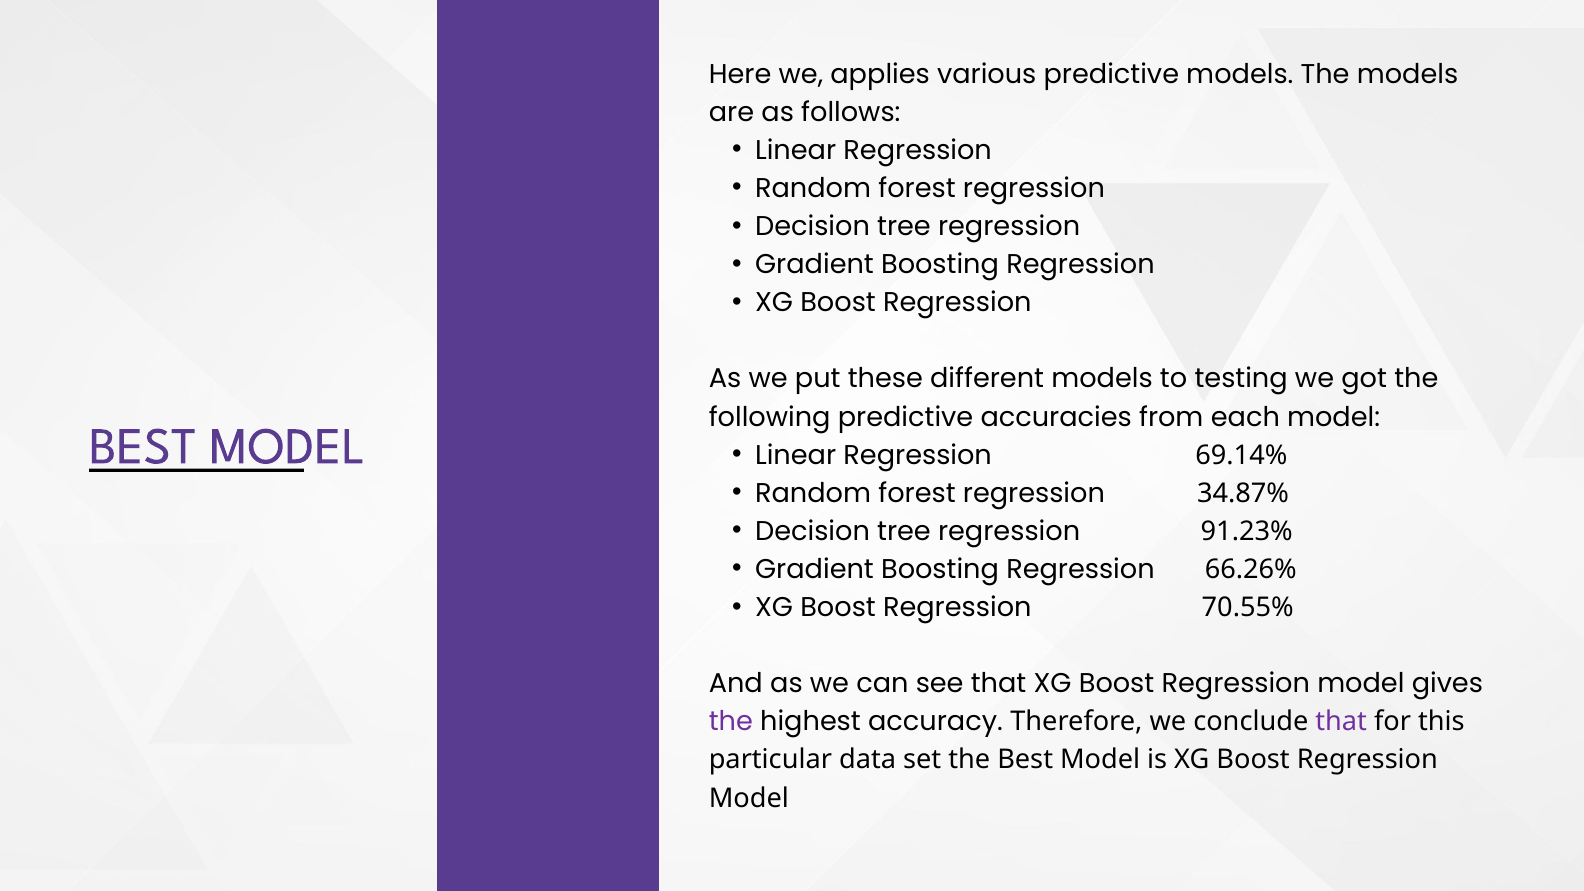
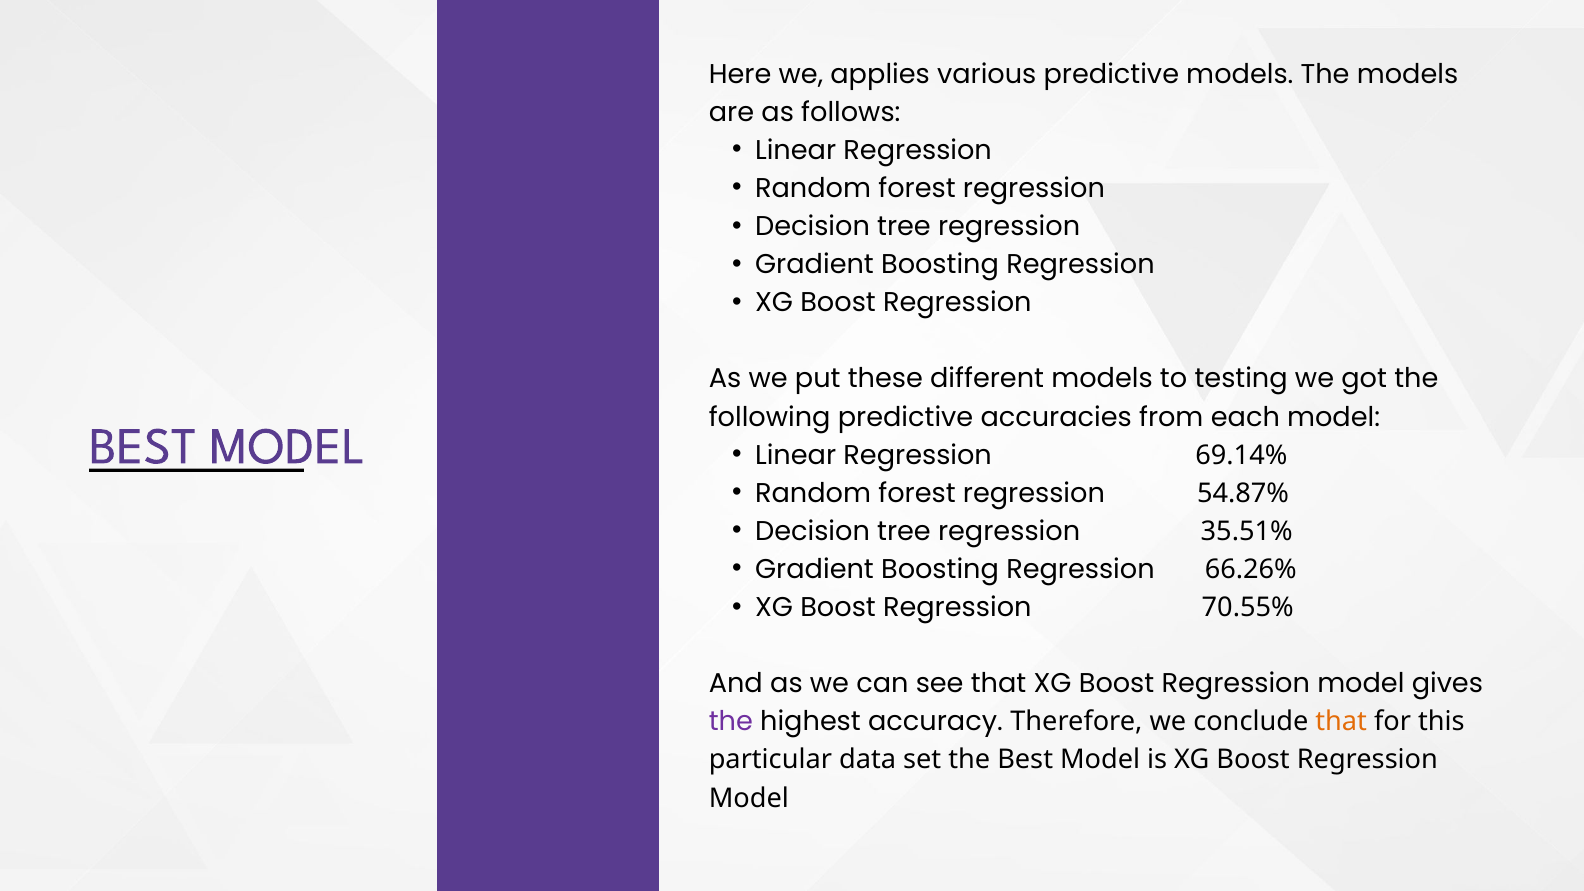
34.87%: 34.87% -> 54.87%
91.23%: 91.23% -> 35.51%
that at (1341, 722) colour: purple -> orange
